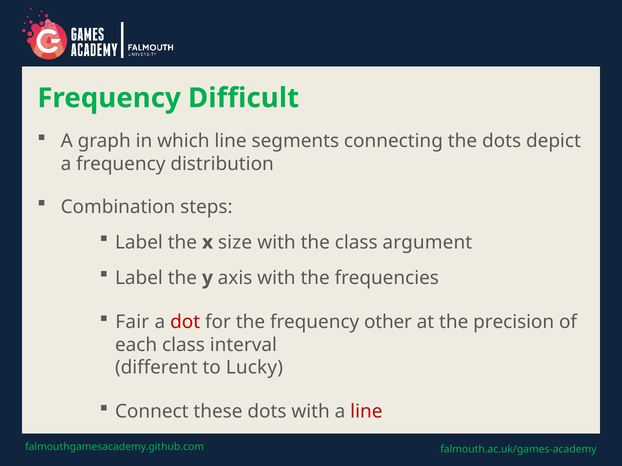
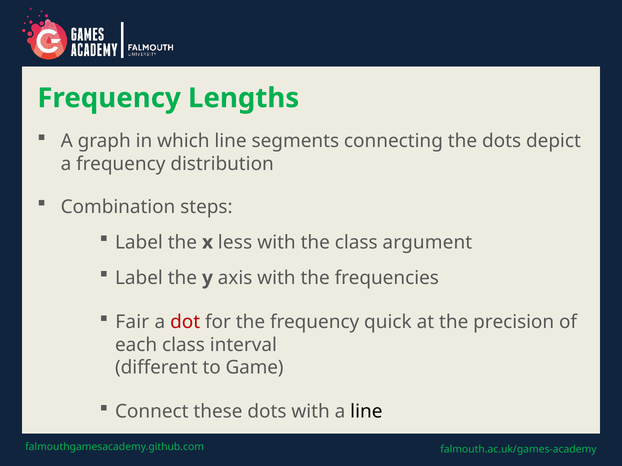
Difficult: Difficult -> Lengths
size: size -> less
other: other -> quick
Lucky: Lucky -> Game
line at (366, 412) colour: red -> black
